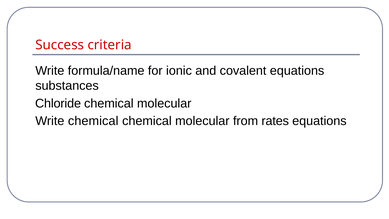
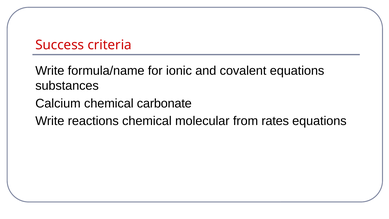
Chloride: Chloride -> Calcium
molecular at (164, 103): molecular -> carbonate
Write chemical: chemical -> reactions
